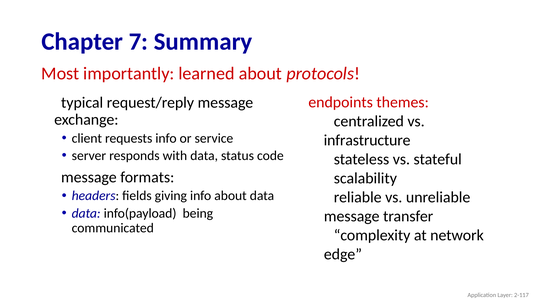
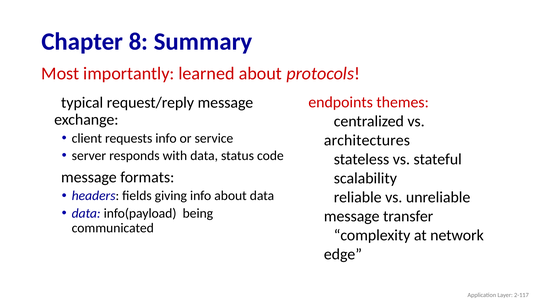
7: 7 -> 8
infrastructure: infrastructure -> architectures
